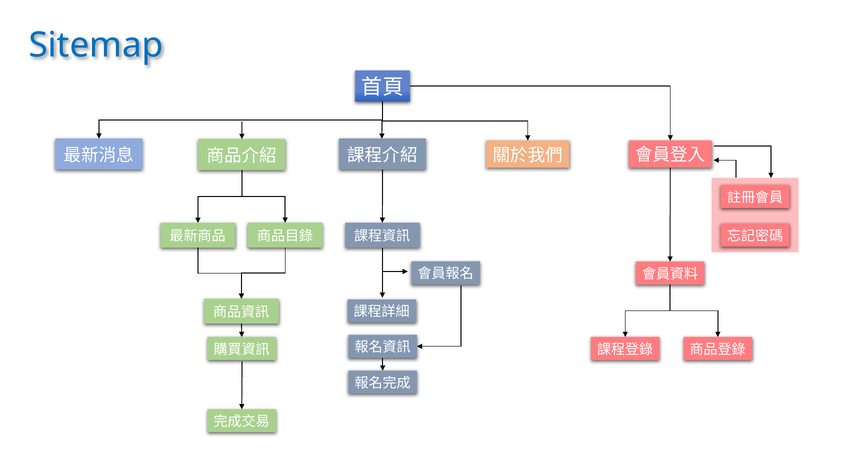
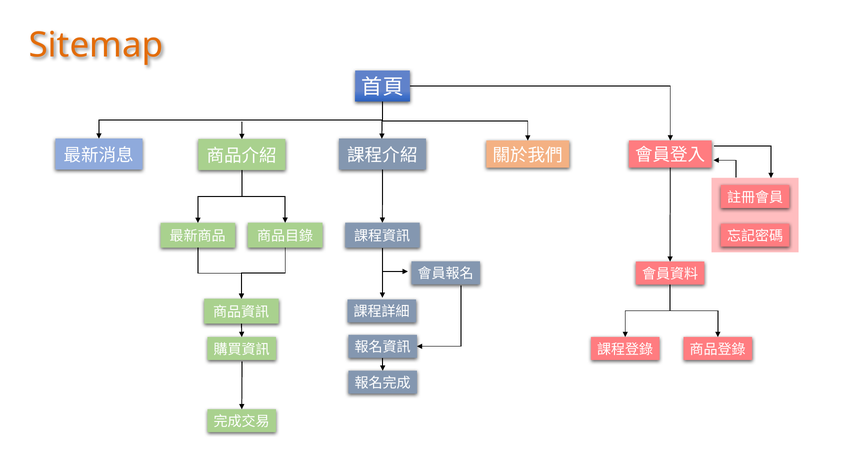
Sitemap colour: blue -> orange
